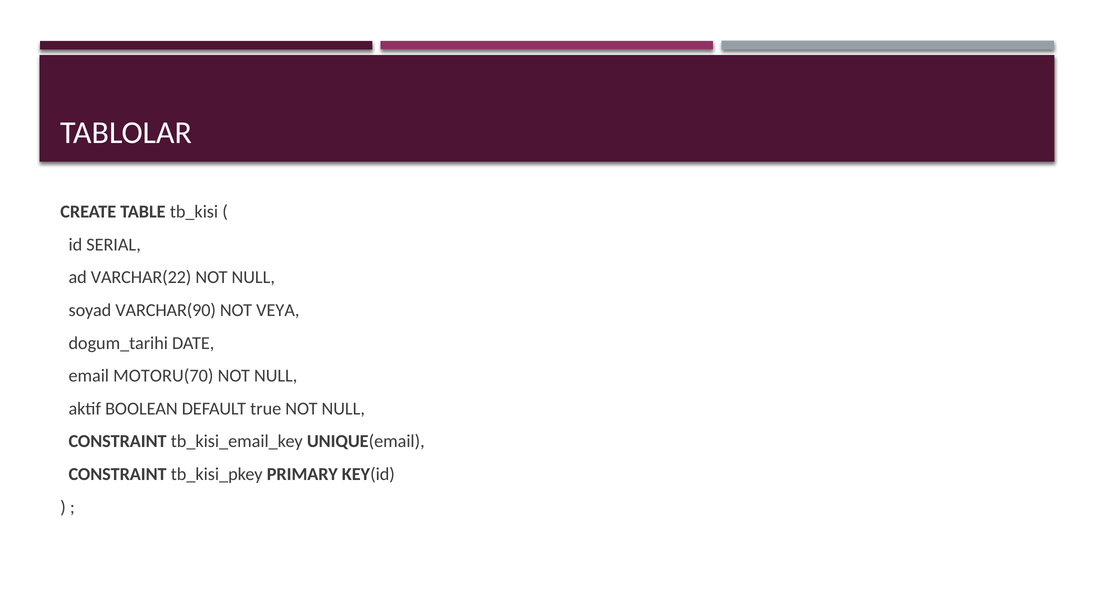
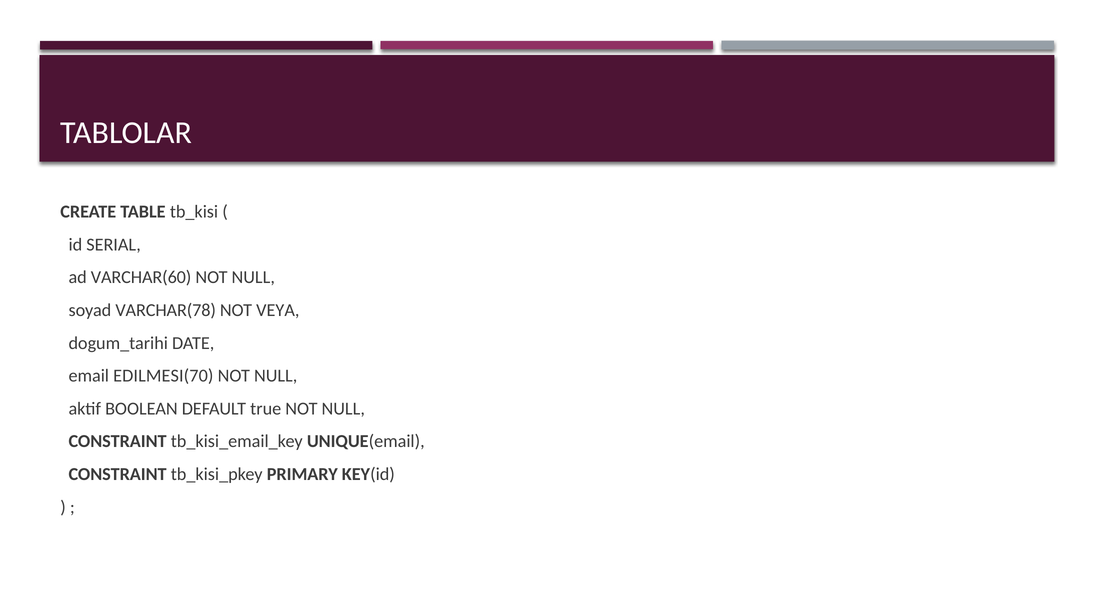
VARCHAR(22: VARCHAR(22 -> VARCHAR(60
VARCHAR(90: VARCHAR(90 -> VARCHAR(78
MOTORU(70: MOTORU(70 -> EDILMESI(70
